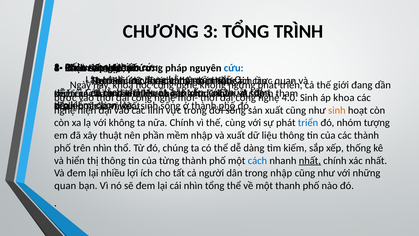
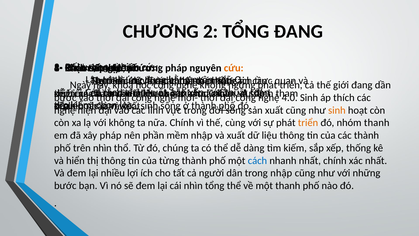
3: 3 -> 2
TỔNG TRÌNH: TRÌNH -> ĐANG
cứu at (234, 68) colour: blue -> orange
áp khoa: khoa -> thích
triển at (308, 123) colour: blue -> orange
nhóm tượng: tượng -> thanh
xây thuật: thuật -> pháp
nhất at (310, 160) underline: present -> none
quan at (65, 185): quan -> bước
